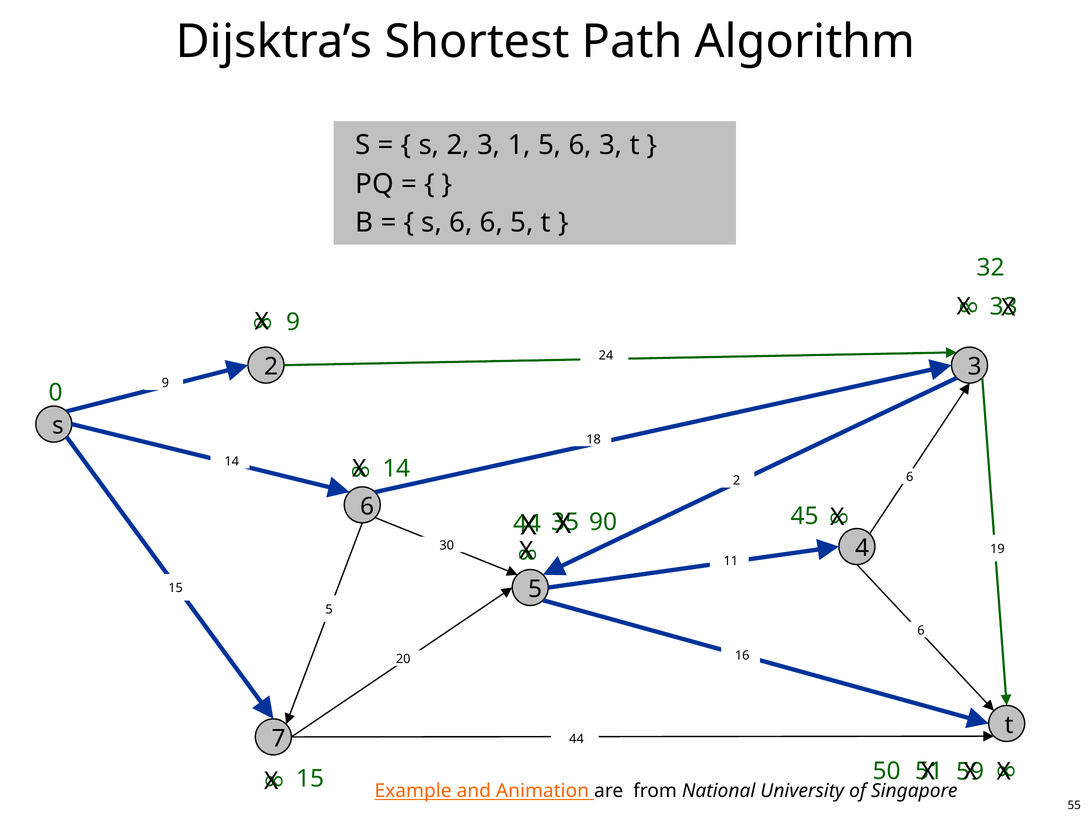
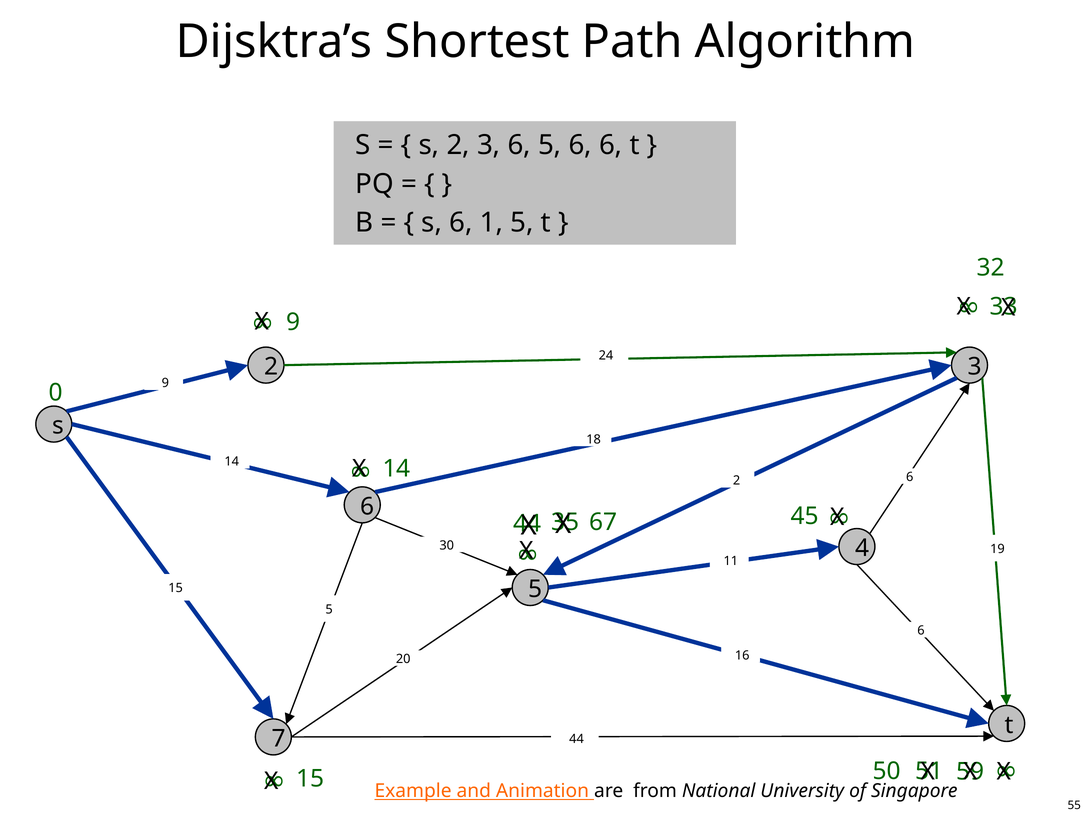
3 1: 1 -> 6
6 3: 3 -> 6
6 6: 6 -> 1
90: 90 -> 67
